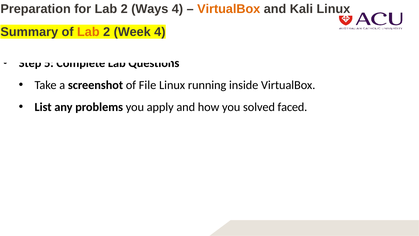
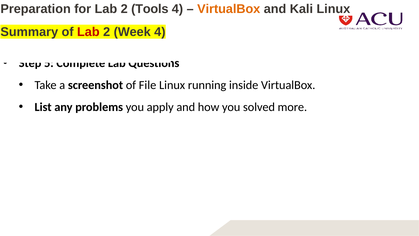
Ways: Ways -> Tools
Lab at (88, 32) colour: orange -> red
faced: faced -> more
